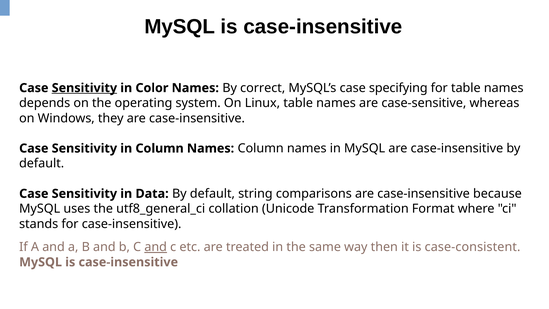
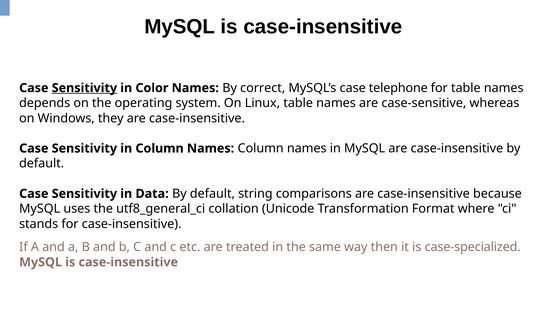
specifying: specifying -> telephone
and at (156, 247) underline: present -> none
case-consistent: case-consistent -> case-specialized
